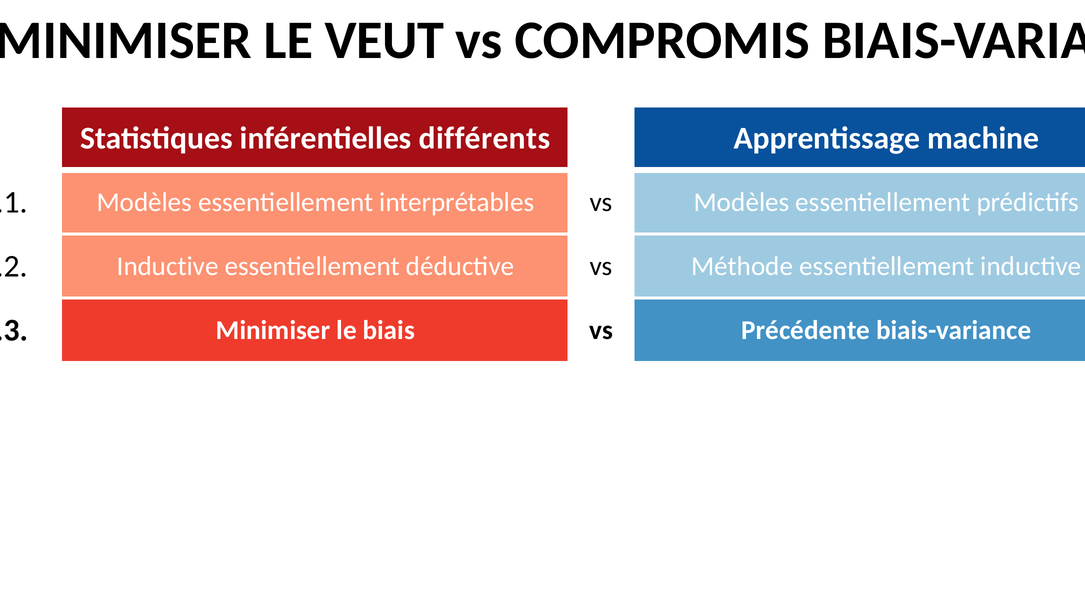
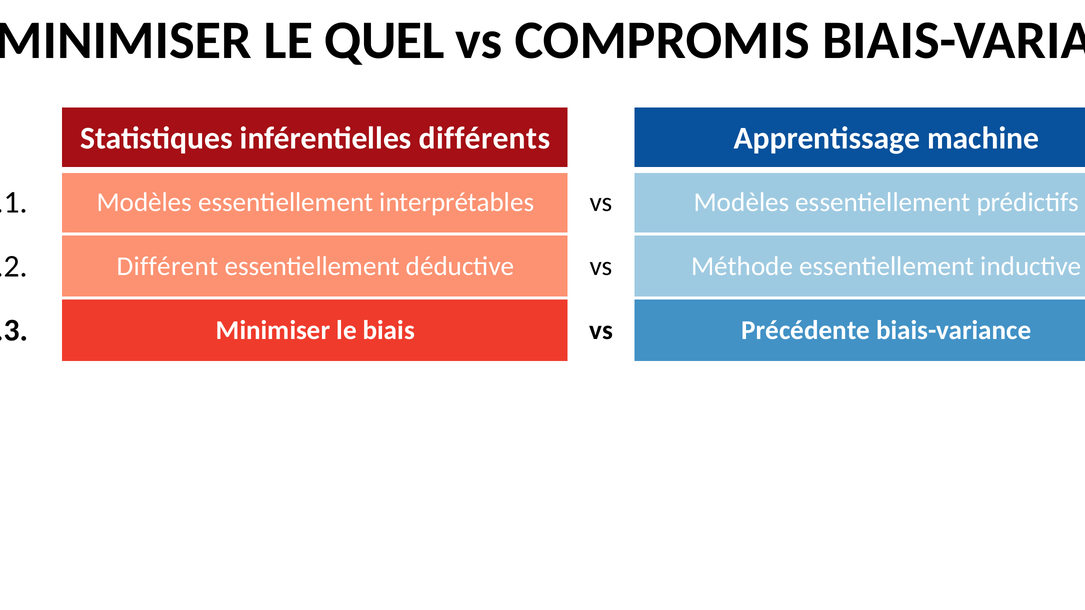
VEUT: VEUT -> QUEL
Inductive at (168, 267): Inductive -> Différent
